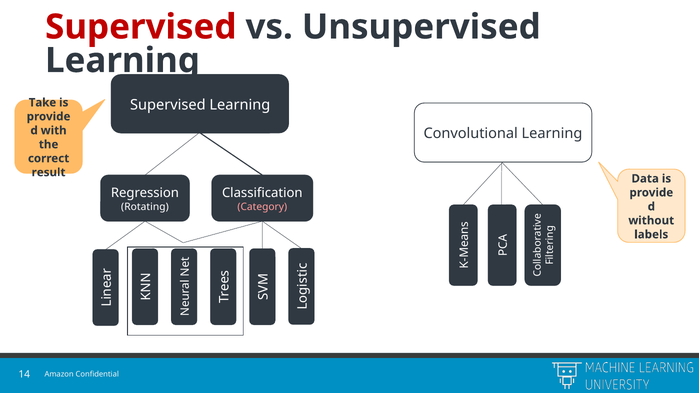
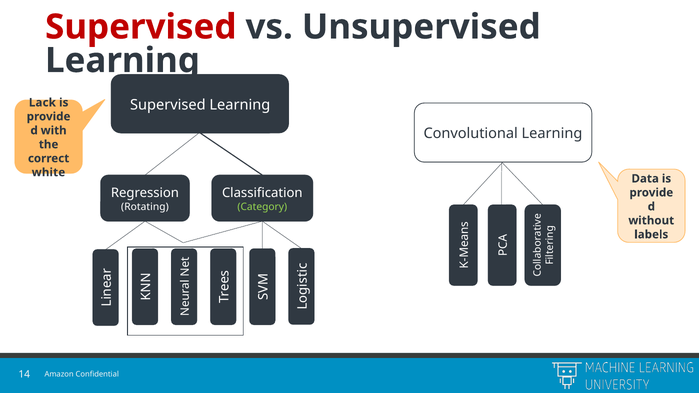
Take: Take -> Lack
result: result -> white
Category colour: pink -> light green
